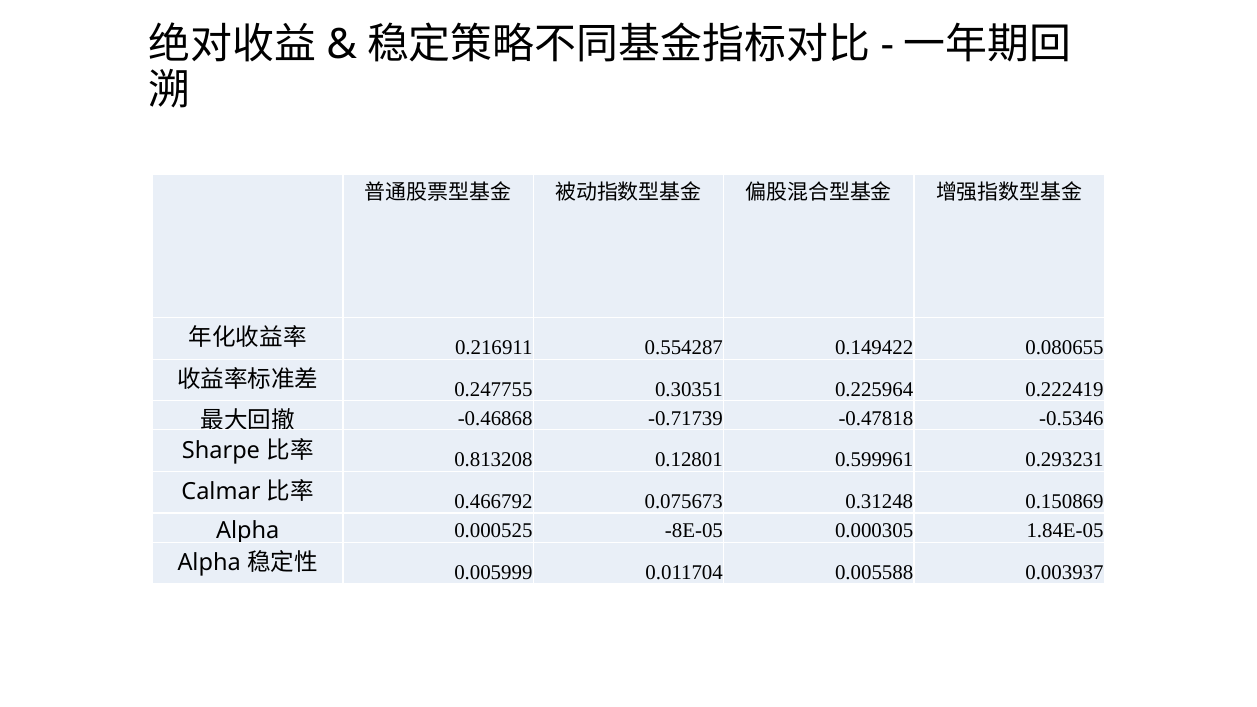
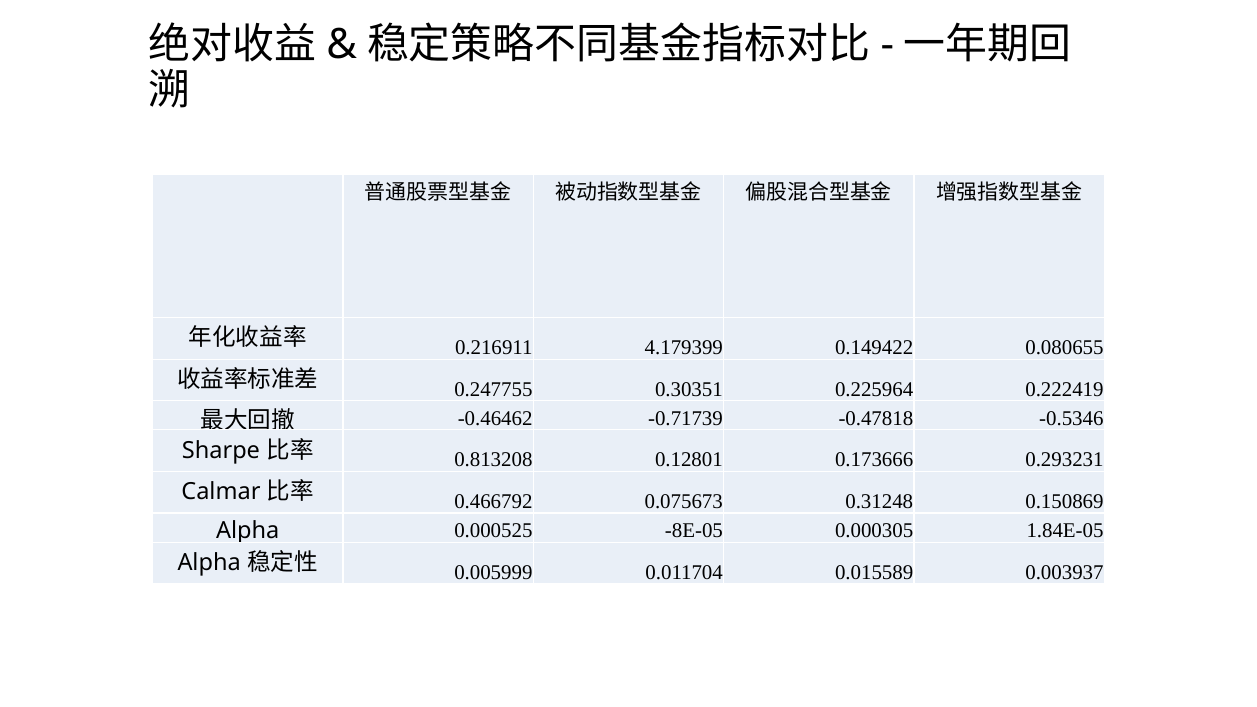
0.554287: 0.554287 -> 4.179399
-0.46868: -0.46868 -> -0.46462
0.599961: 0.599961 -> 0.173666
0.005588: 0.005588 -> 0.015589
